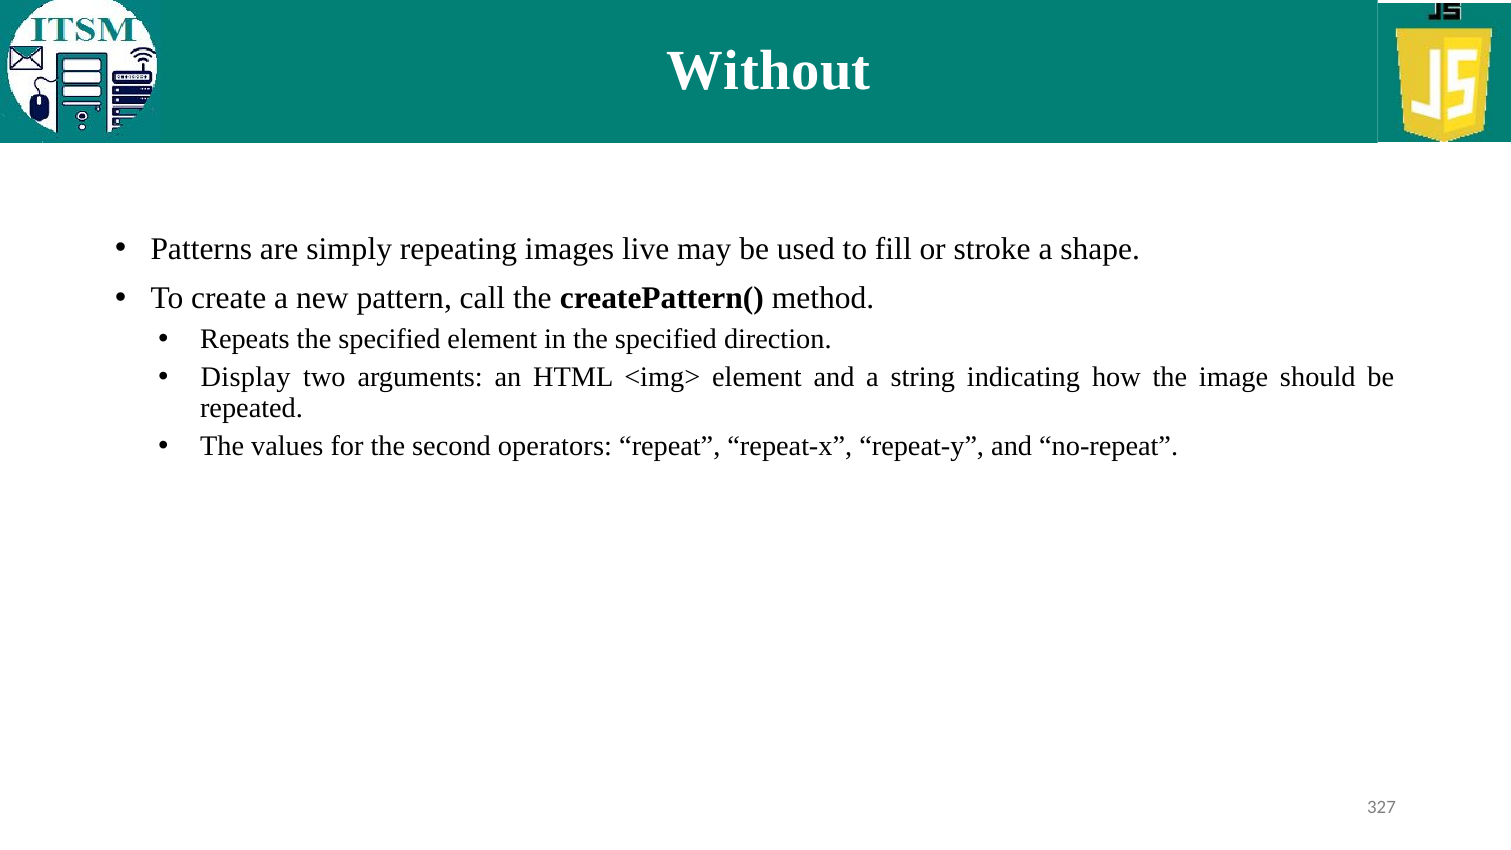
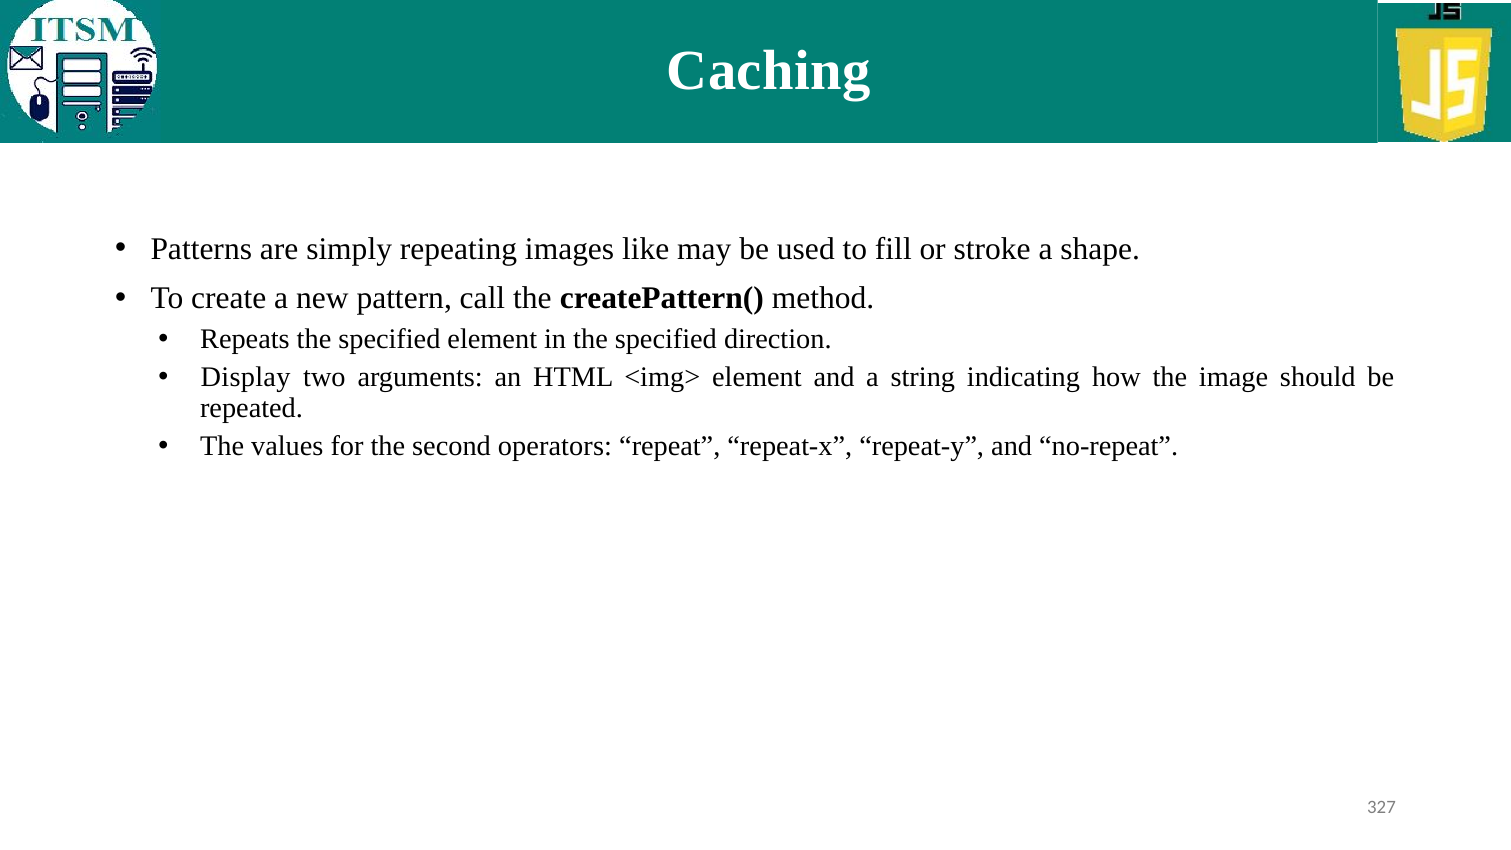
Without: Without -> Caching
live: live -> like
